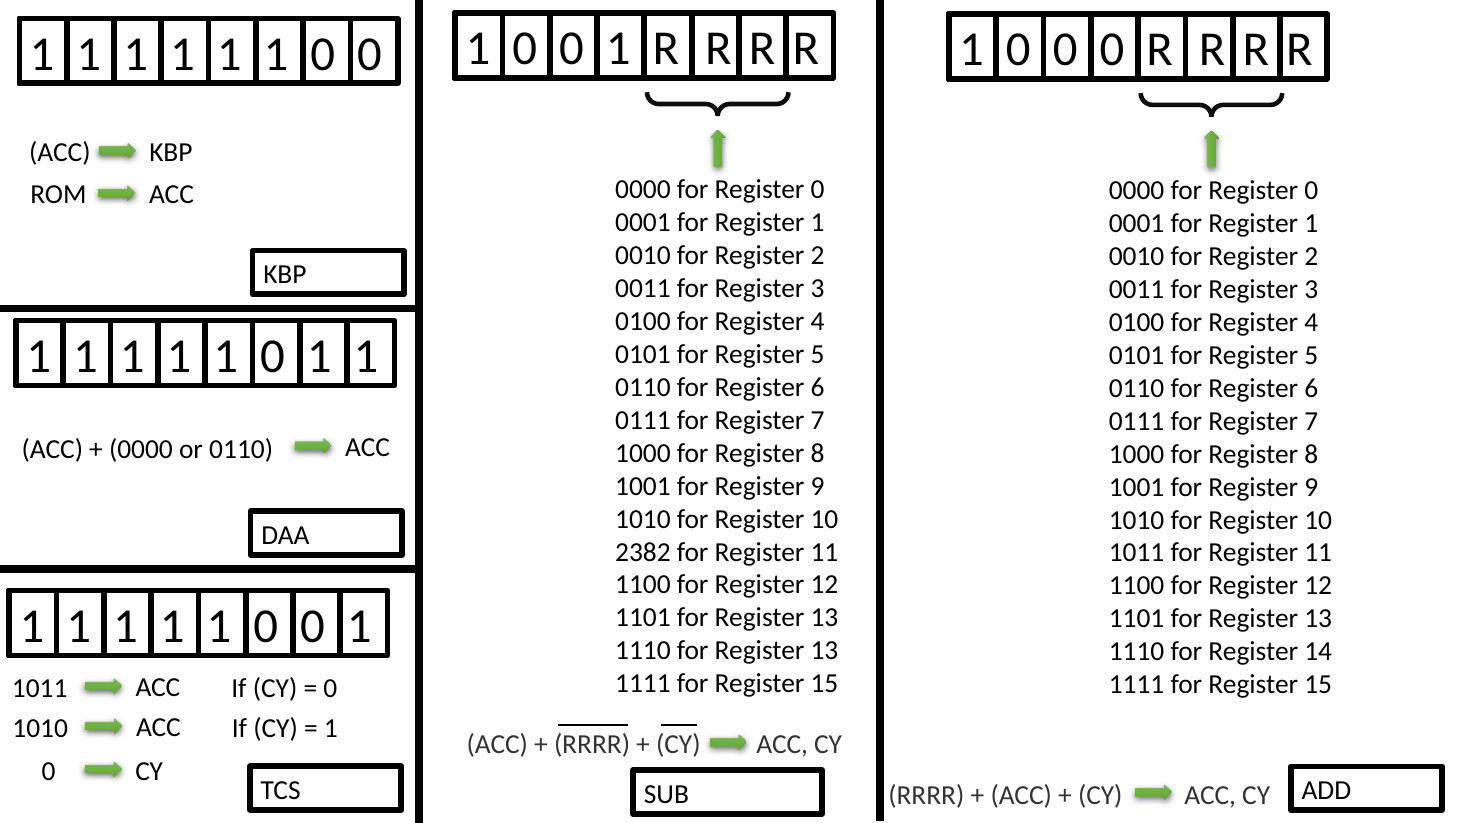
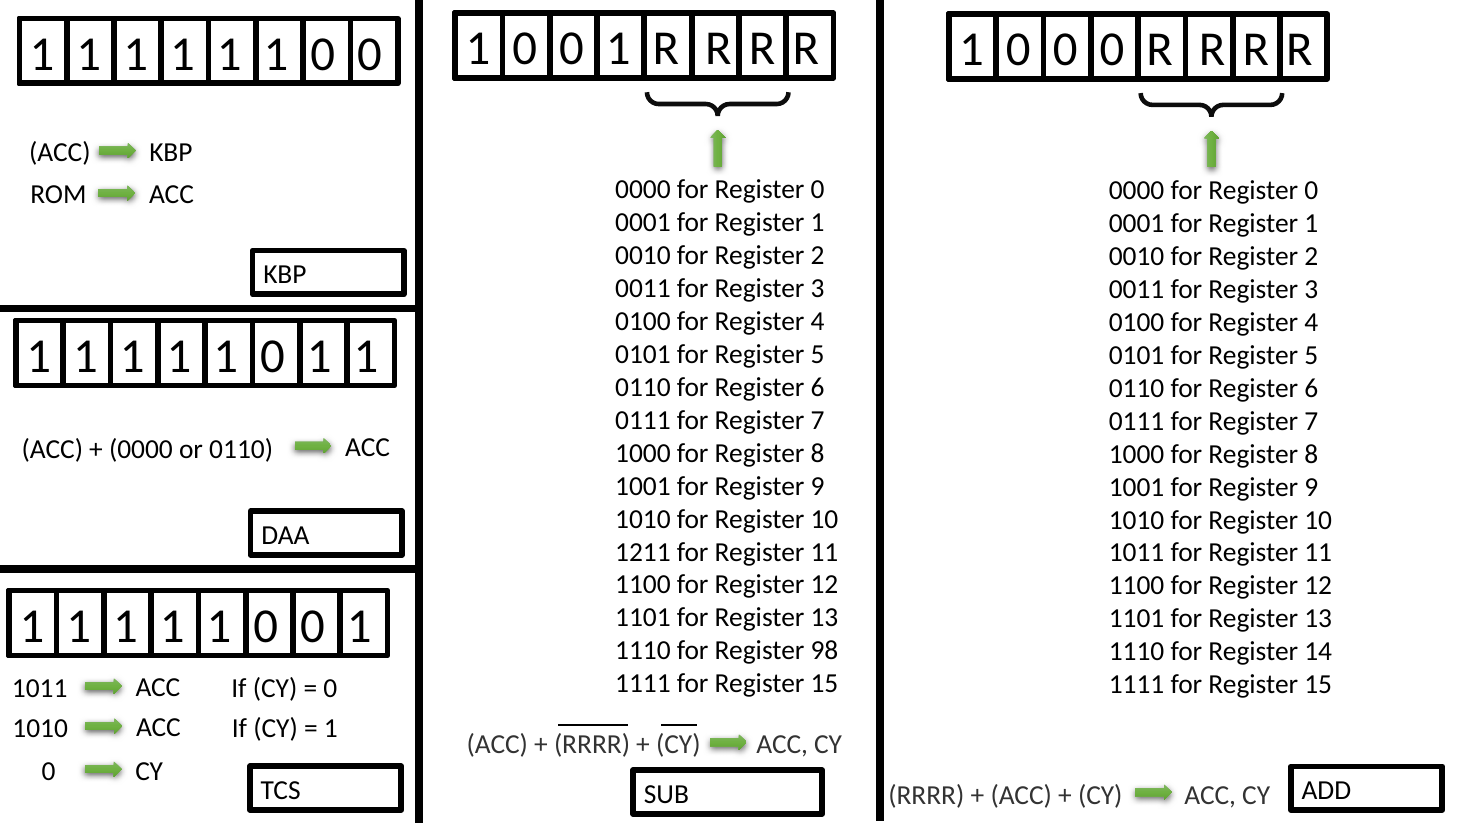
2382: 2382 -> 1211
1110 for Register 13: 13 -> 98
